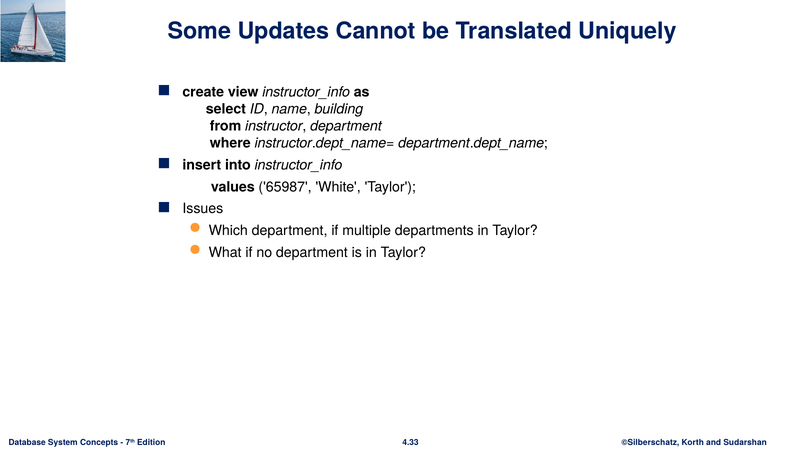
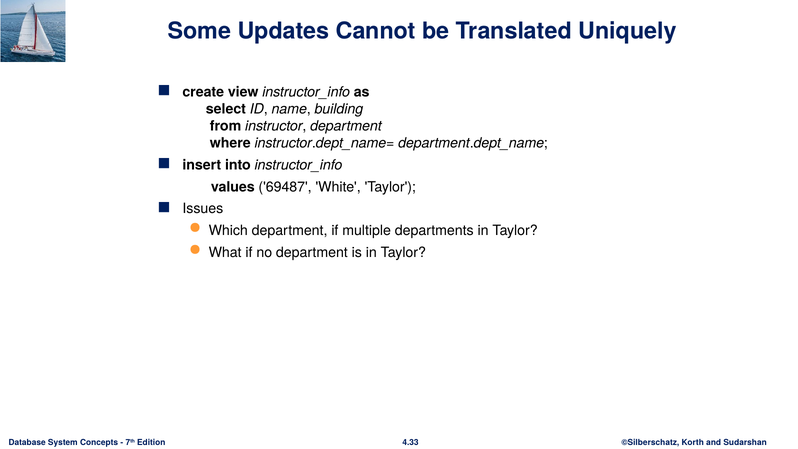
65987: 65987 -> 69487
